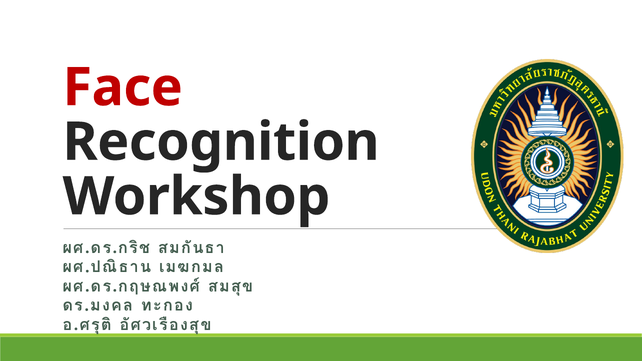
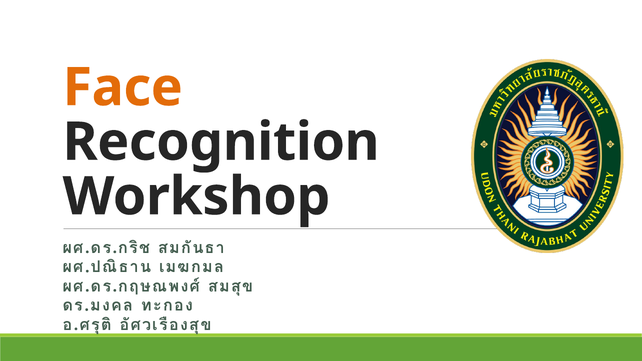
Face colour: red -> orange
